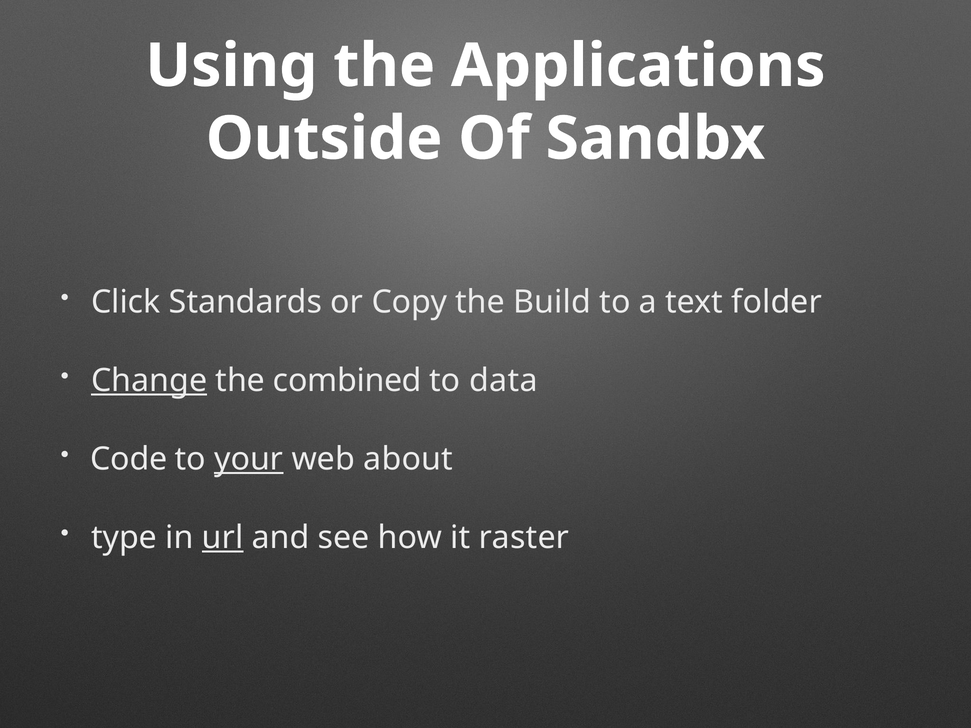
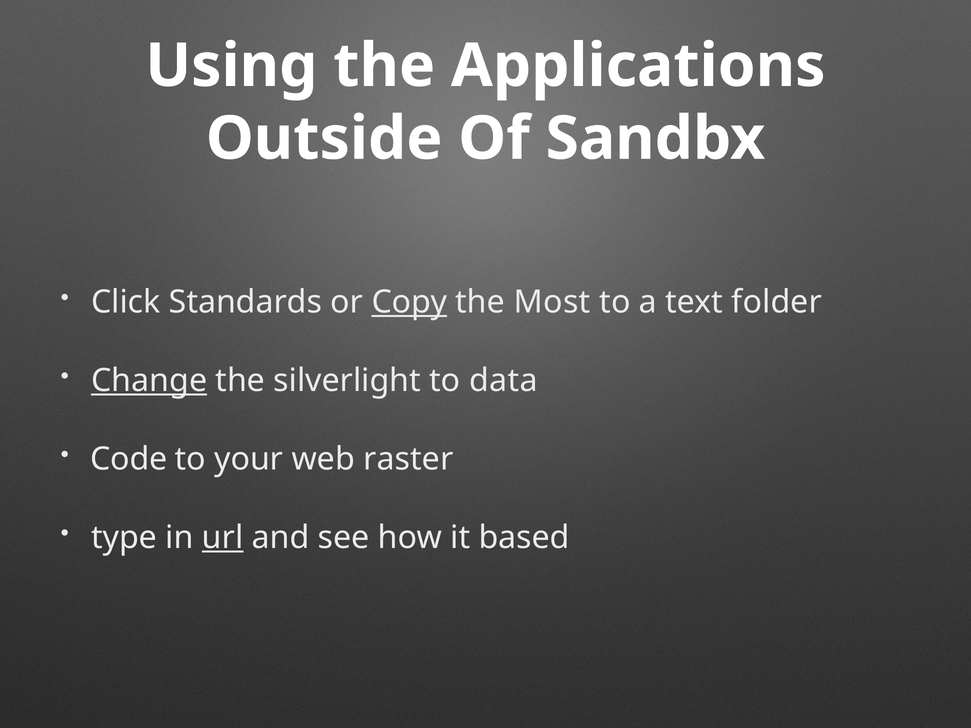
Copy underline: none -> present
Build: Build -> Most
combined: combined -> silverlight
your underline: present -> none
about: about -> raster
raster: raster -> based
